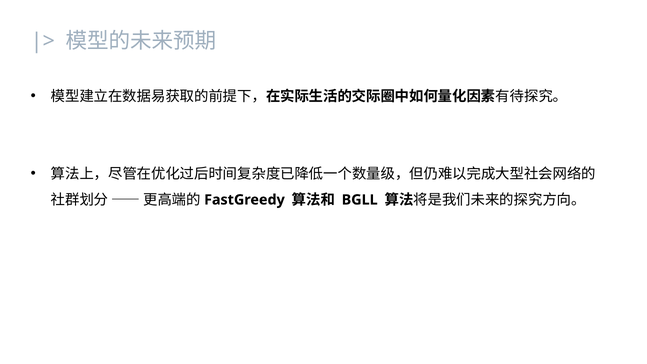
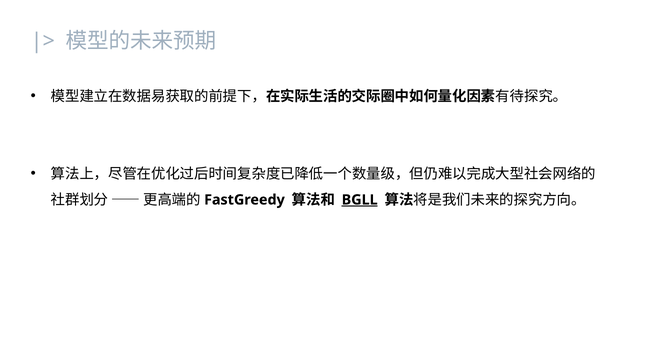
BGLL underline: none -> present
